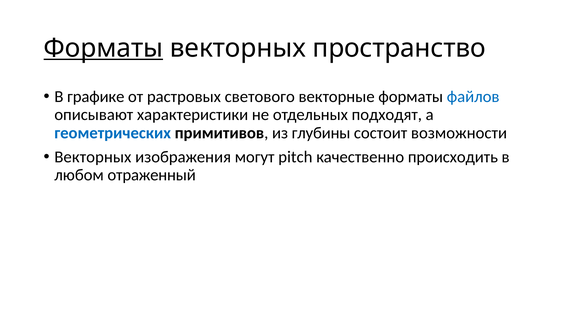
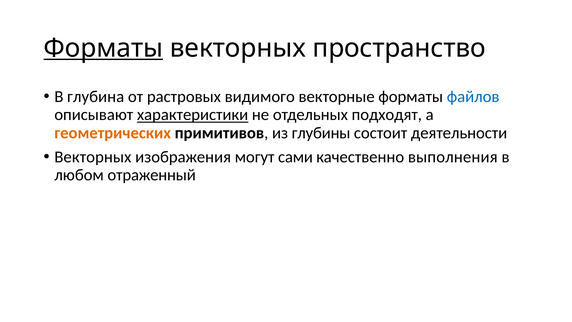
графике: графике -> глубина
светового: светового -> видимого
характеристики underline: none -> present
геометрических colour: blue -> orange
возможности: возможности -> деятельности
pitch: pitch -> сами
происходить: происходить -> выполнения
